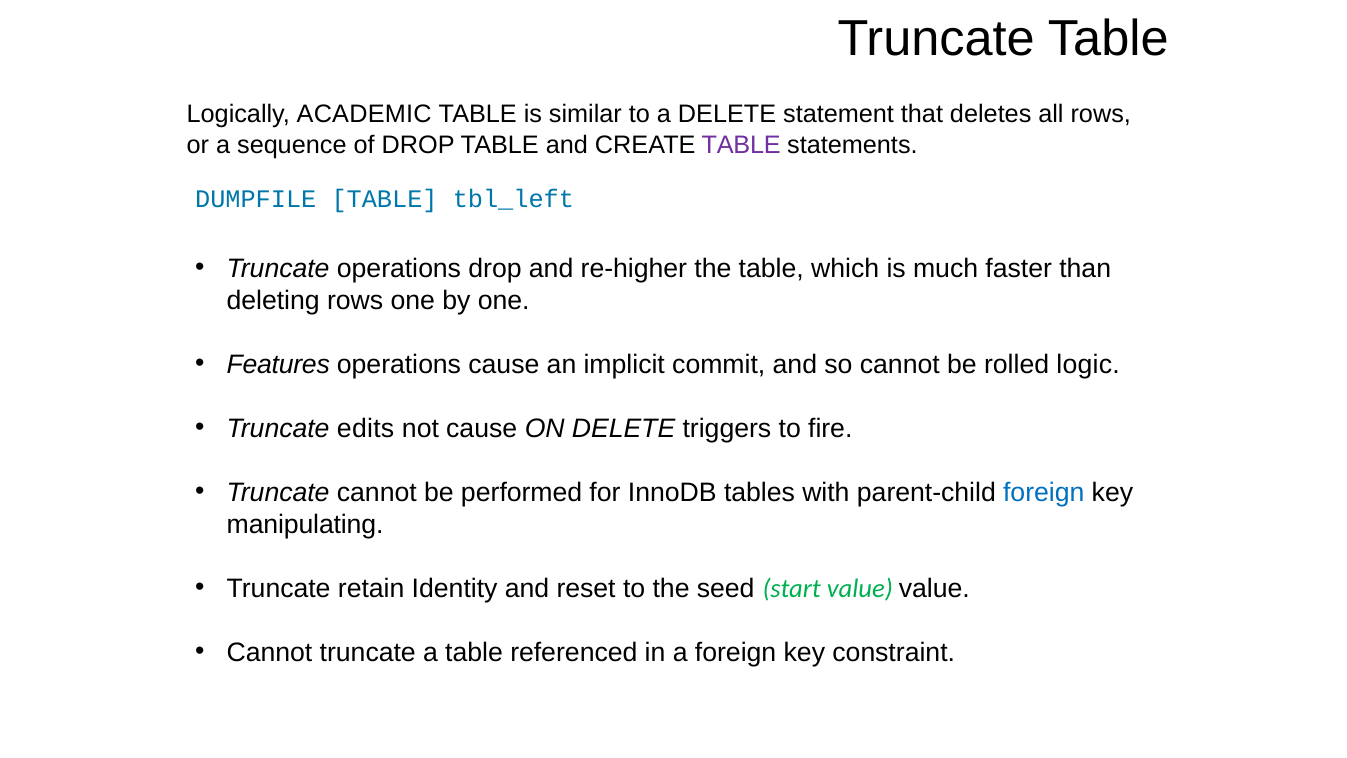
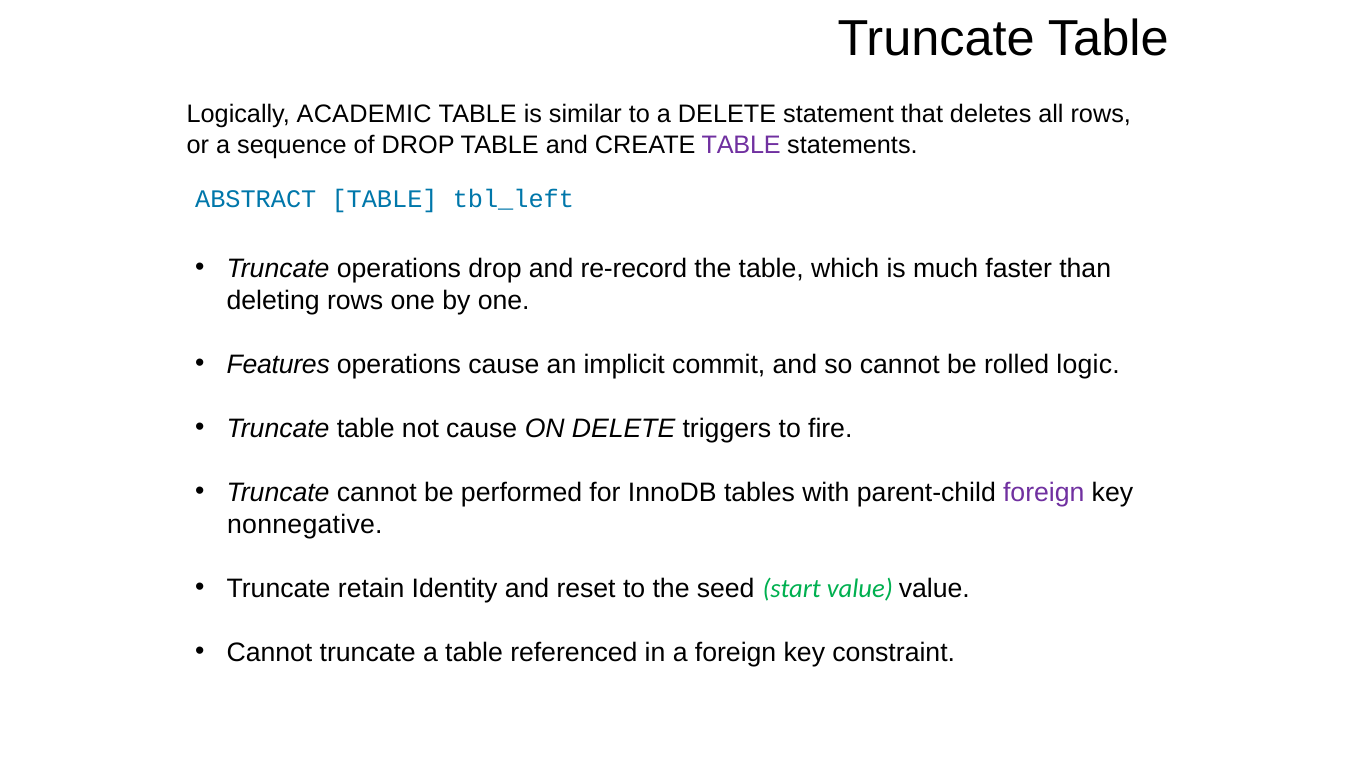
DUMPFILE: DUMPFILE -> ABSTRACT
re-higher: re-higher -> re-record
edits at (366, 428): edits -> table
foreign at (1044, 492) colour: blue -> purple
manipulating: manipulating -> nonnegative
